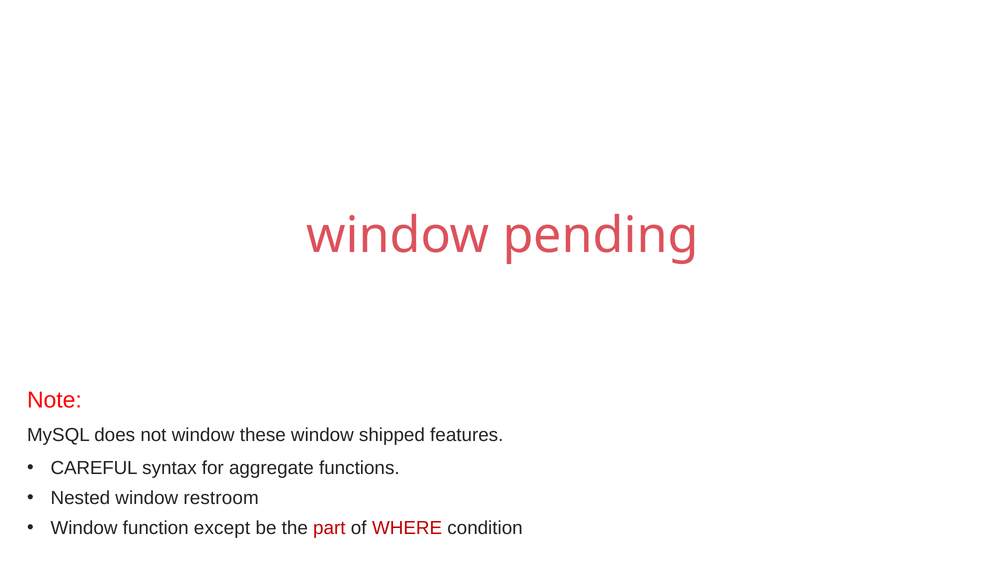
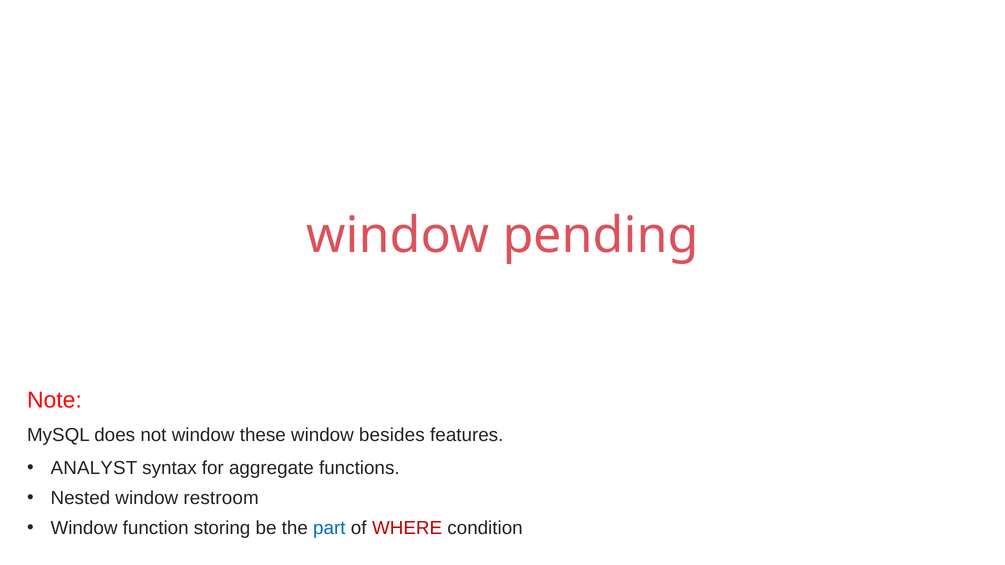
shipped: shipped -> besides
CAREFUL: CAREFUL -> ANALYST
except: except -> storing
part colour: red -> blue
